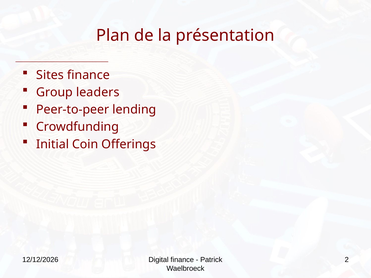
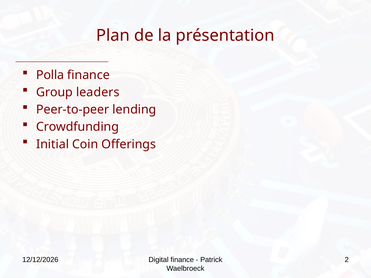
Sites: Sites -> Polla
